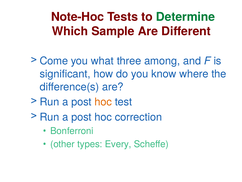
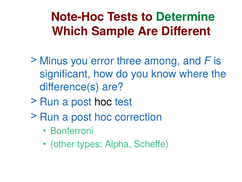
Come: Come -> Minus
what: what -> error
hoc at (103, 102) colour: orange -> black
Every: Every -> Alpha
